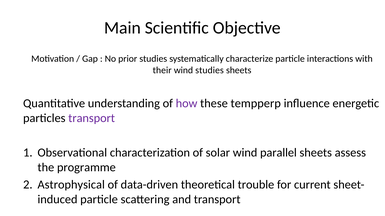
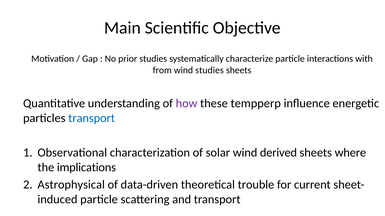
their: their -> from
transport at (92, 118) colour: purple -> blue
parallel: parallel -> derived
assess: assess -> where
programme: programme -> implications
